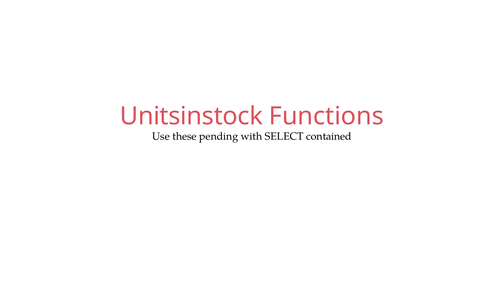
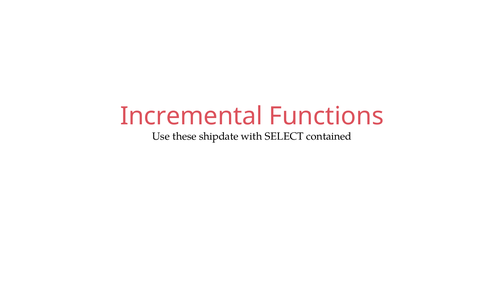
Unitsinstock: Unitsinstock -> Incremental
pending: pending -> shipdate
